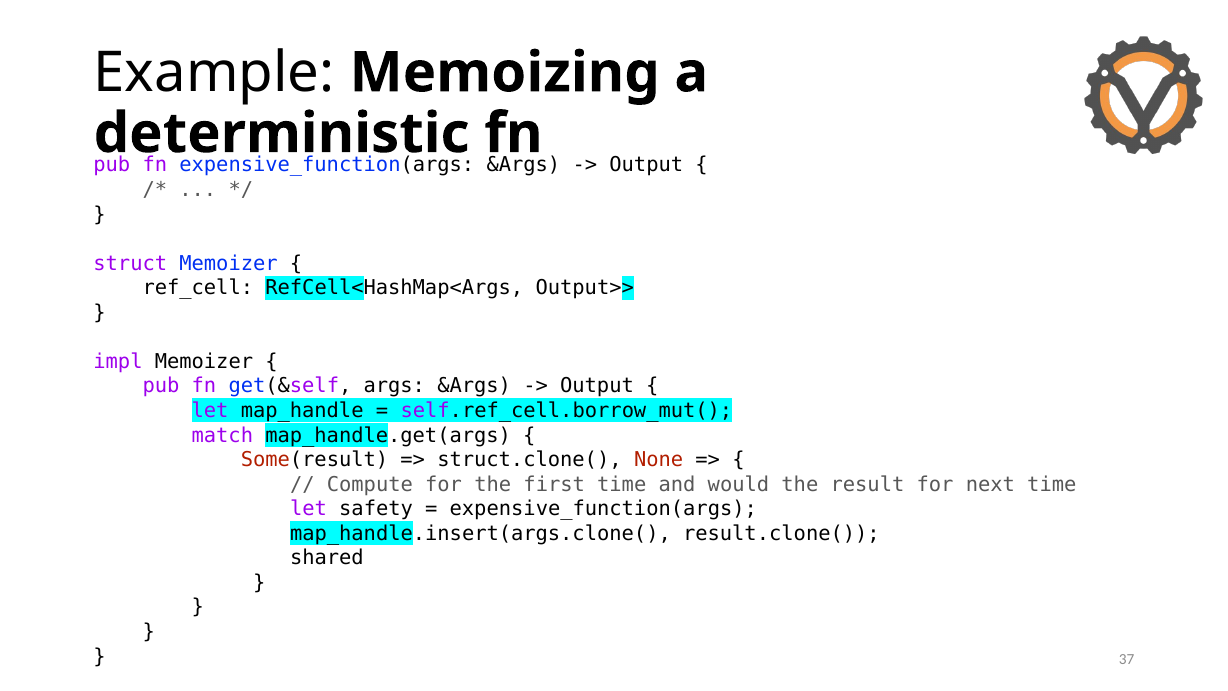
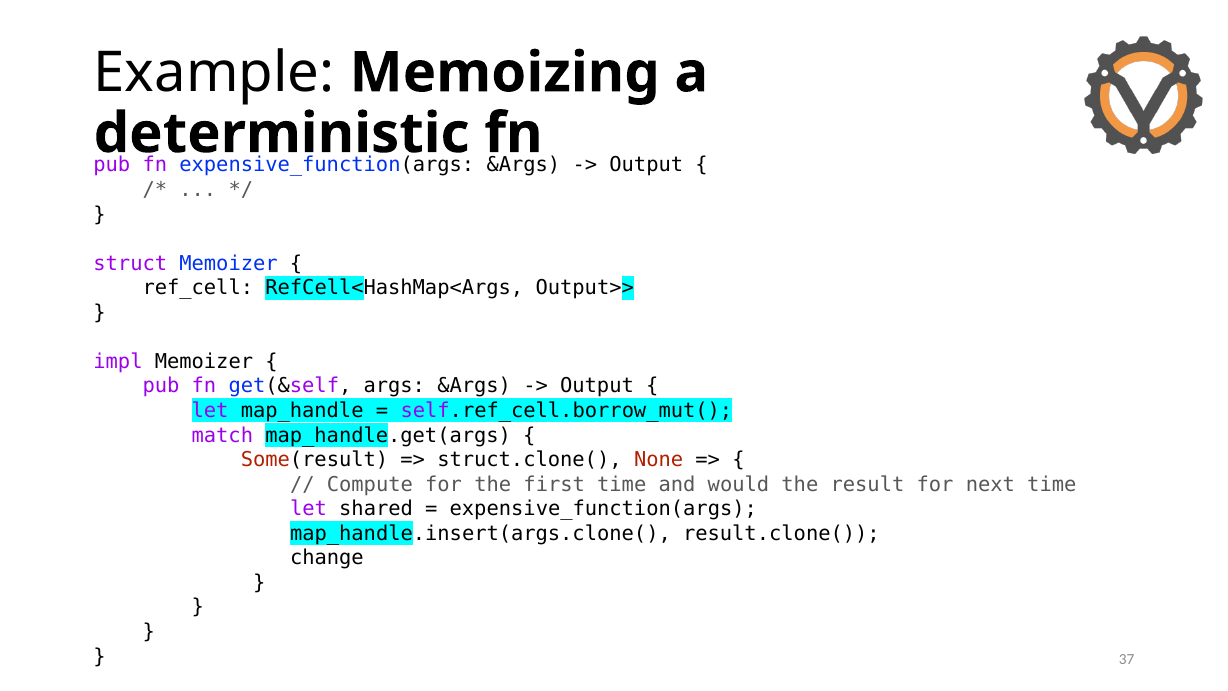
safety: safety -> shared
shared: shared -> change
